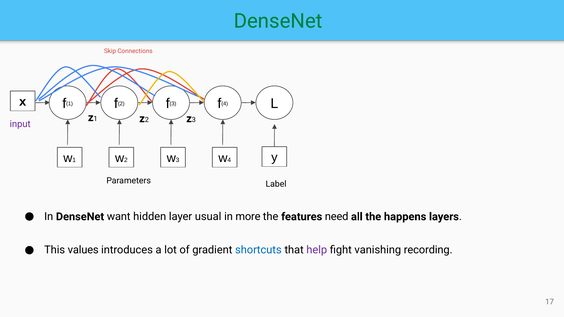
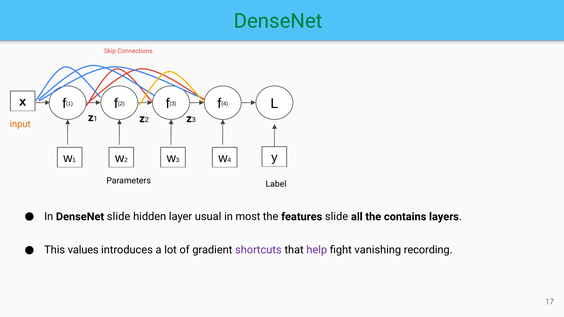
input colour: purple -> orange
DenseNet want: want -> slide
more: more -> most
features need: need -> slide
happens: happens -> contains
shortcuts colour: blue -> purple
